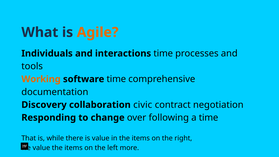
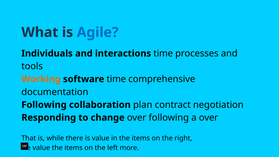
Agile colour: orange -> blue
Discovery at (44, 105): Discovery -> Following
civic: civic -> plan
a time: time -> over
